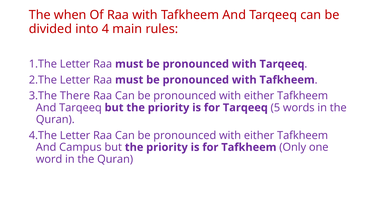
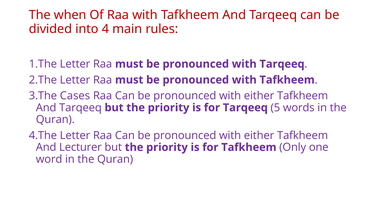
There: There -> Cases
Campus: Campus -> Lecturer
